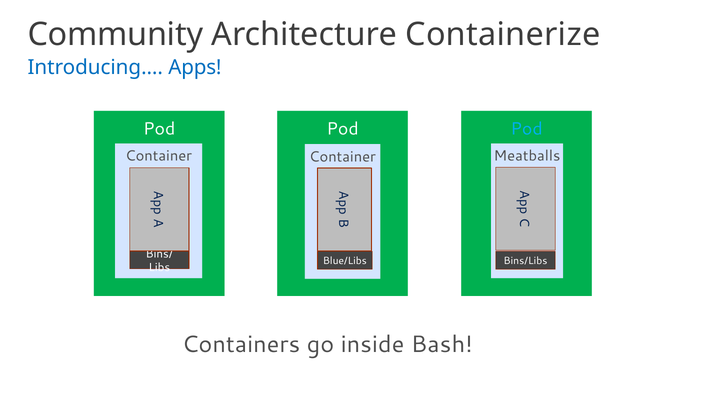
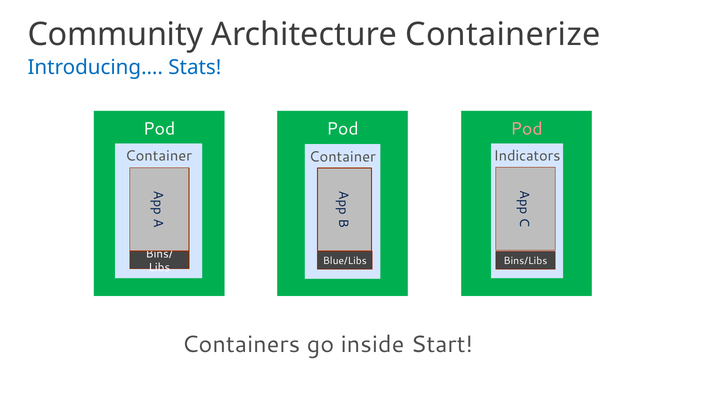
Apps: Apps -> Stats
Pod at (527, 129) colour: light blue -> pink
Meatballs: Meatballs -> Indicators
Bash: Bash -> Start
